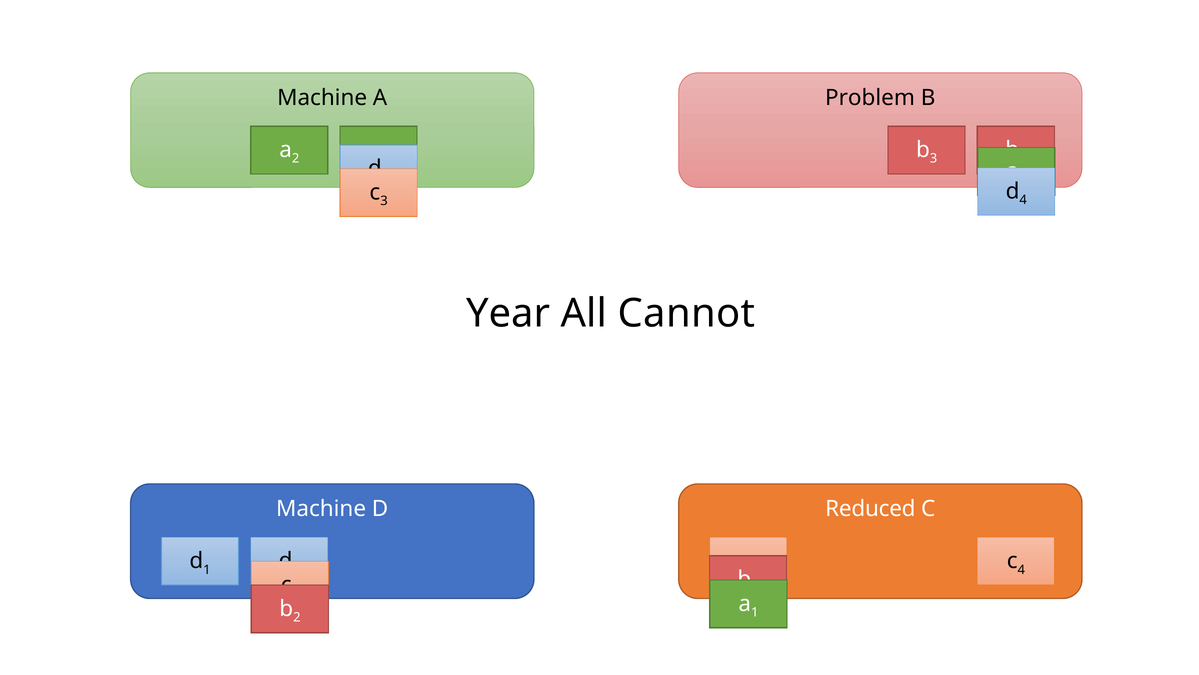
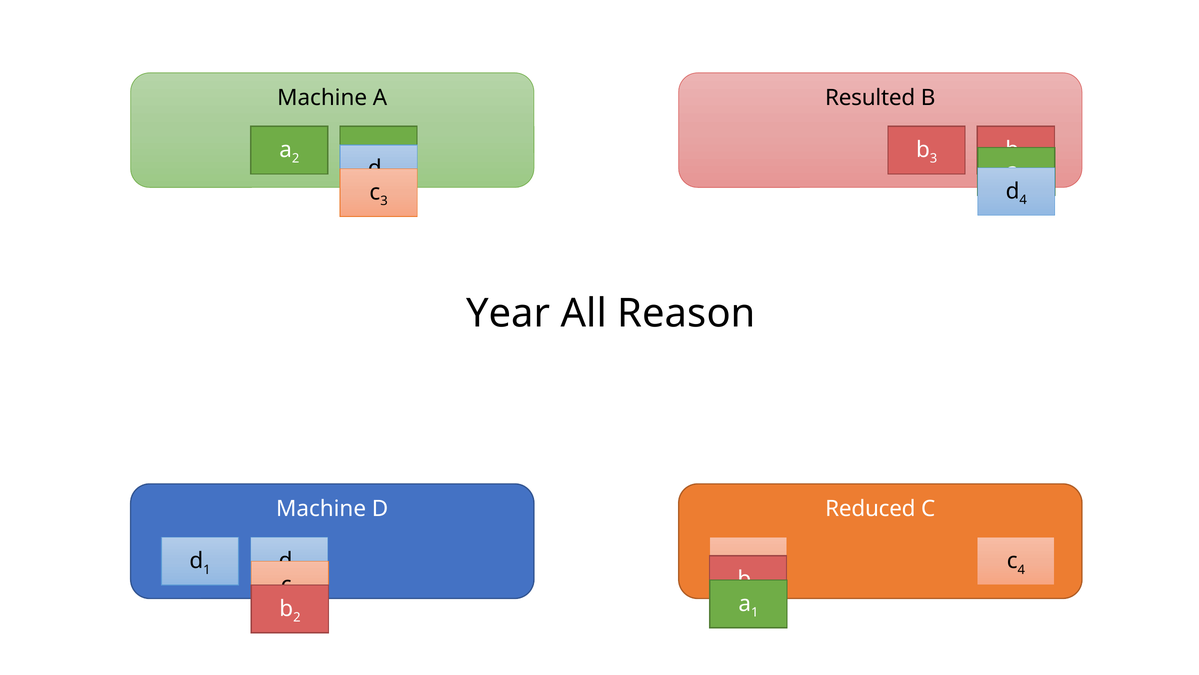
Problem: Problem -> Resulted
Cannot: Cannot -> Reason
